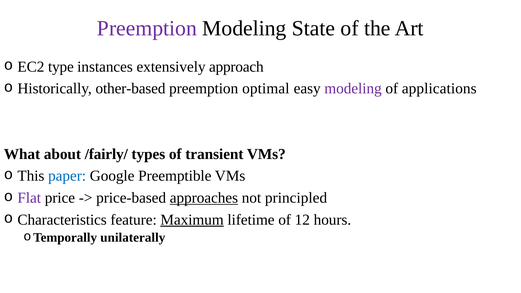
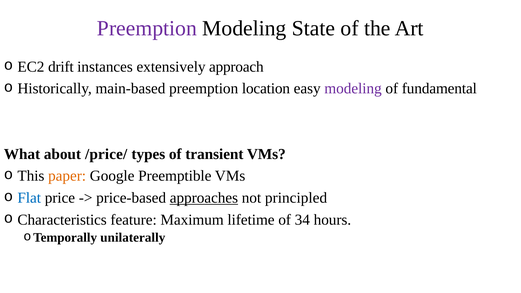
type: type -> drift
other-based: other-based -> main-based
optimal: optimal -> location
applications: applications -> fundamental
/fairly/: /fairly/ -> /price/
paper colour: blue -> orange
Flat colour: purple -> blue
Maximum underline: present -> none
12: 12 -> 34
